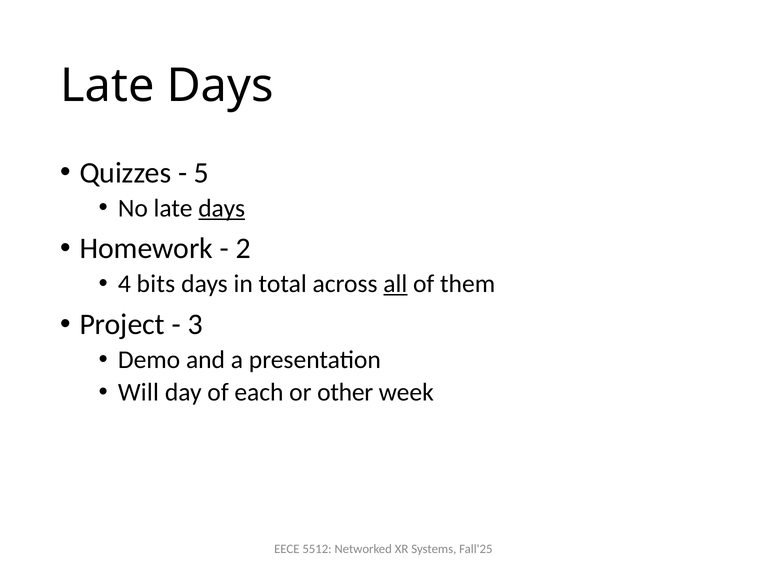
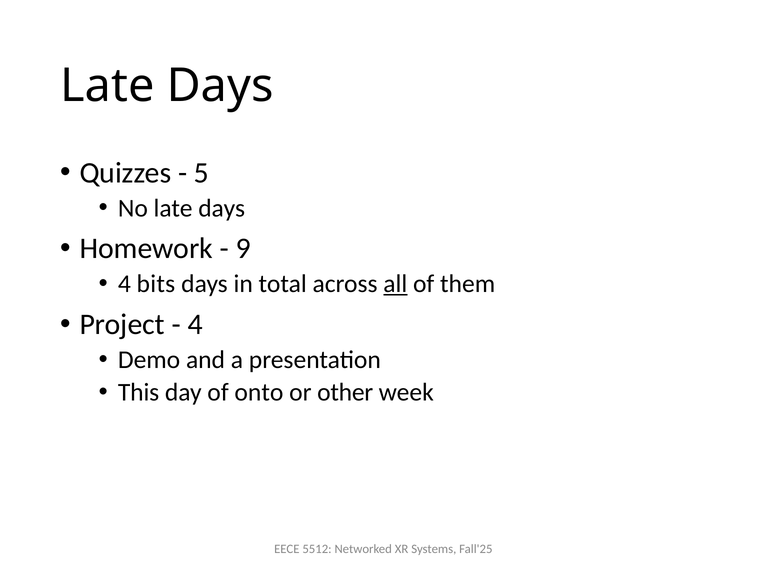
days at (222, 208) underline: present -> none
2: 2 -> 9
3 at (195, 324): 3 -> 4
Will: Will -> This
each: each -> onto
